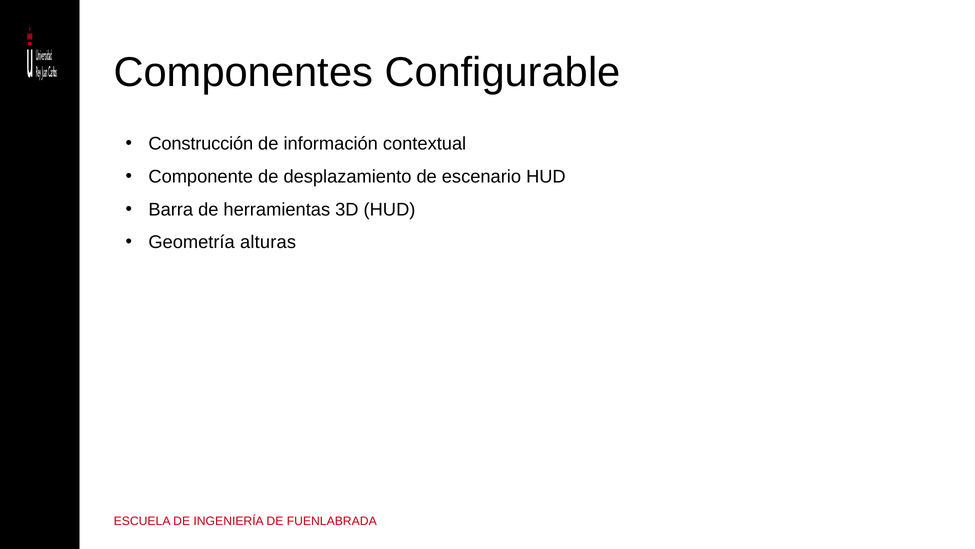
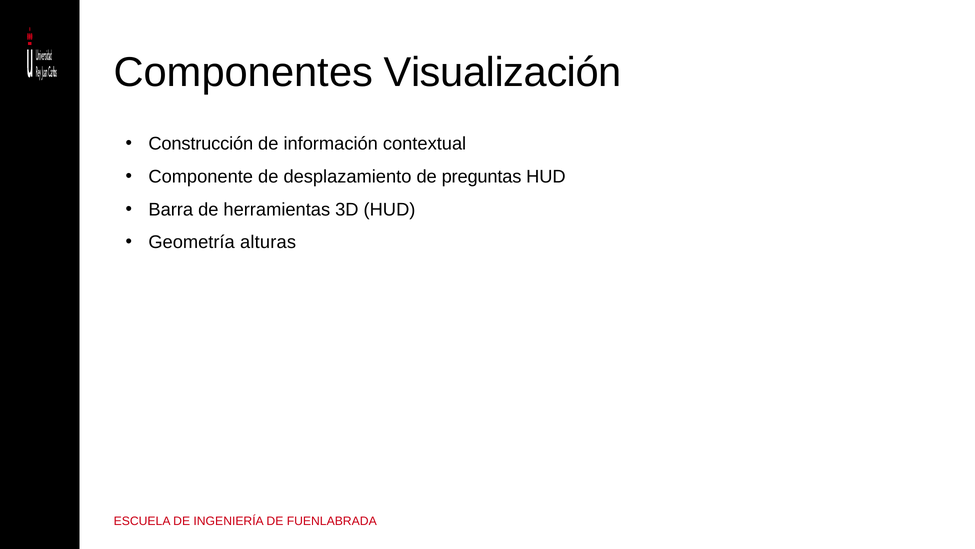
Configurable: Configurable -> Visualización
escenario: escenario -> preguntas
